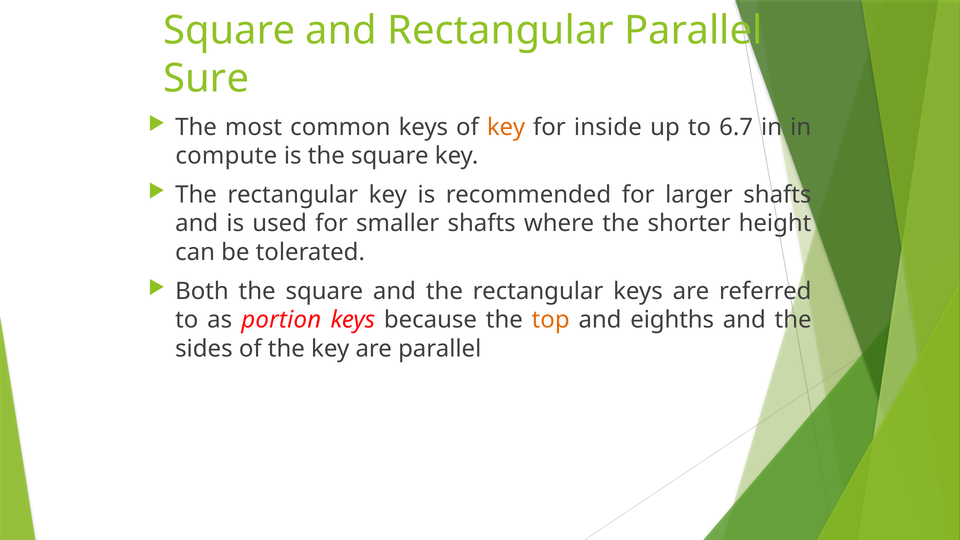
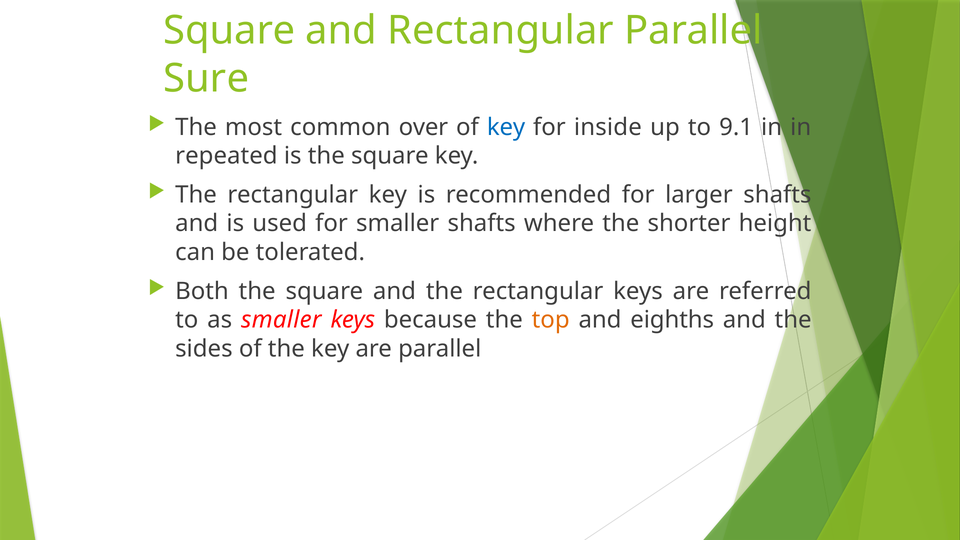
common keys: keys -> over
key at (506, 127) colour: orange -> blue
6.7: 6.7 -> 9.1
compute: compute -> repeated
as portion: portion -> smaller
